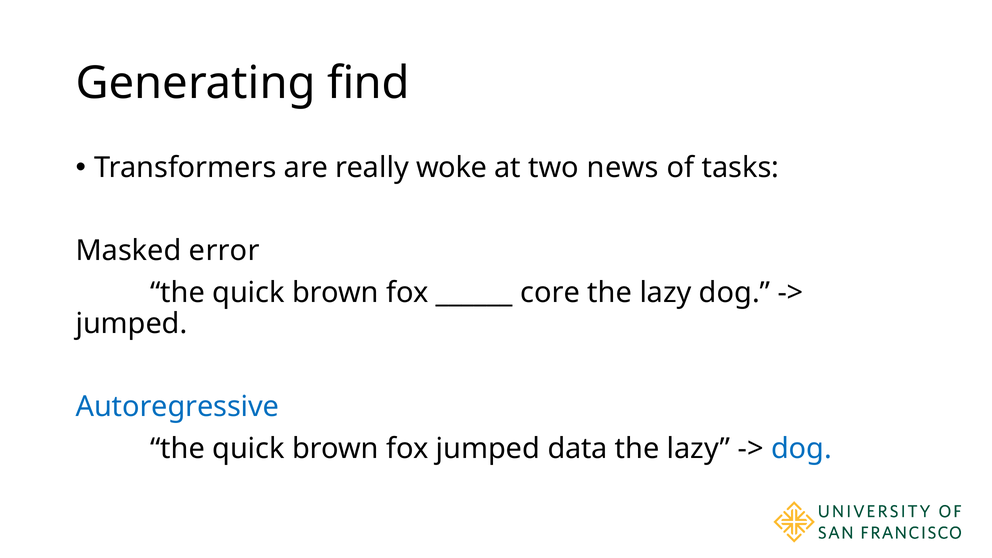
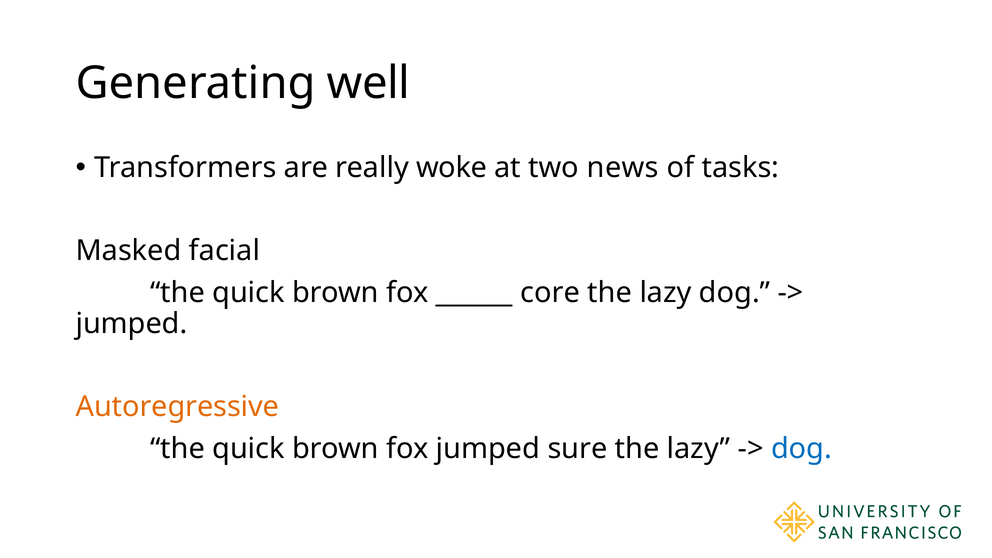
find: find -> well
error: error -> facial
Autoregressive colour: blue -> orange
data: data -> sure
